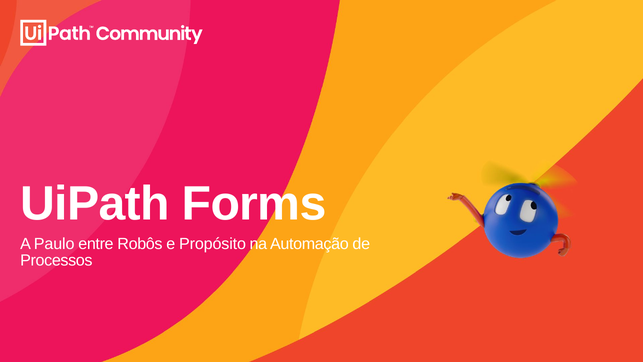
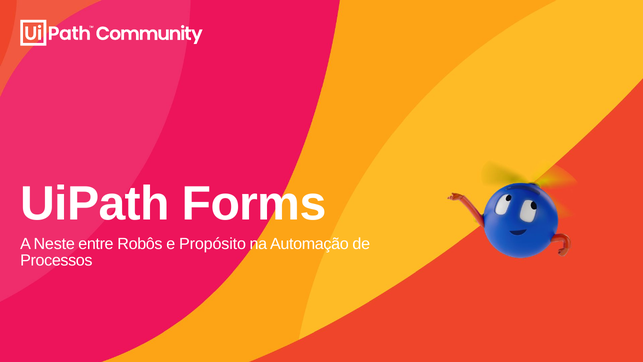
Paulo: Paulo -> Neste
